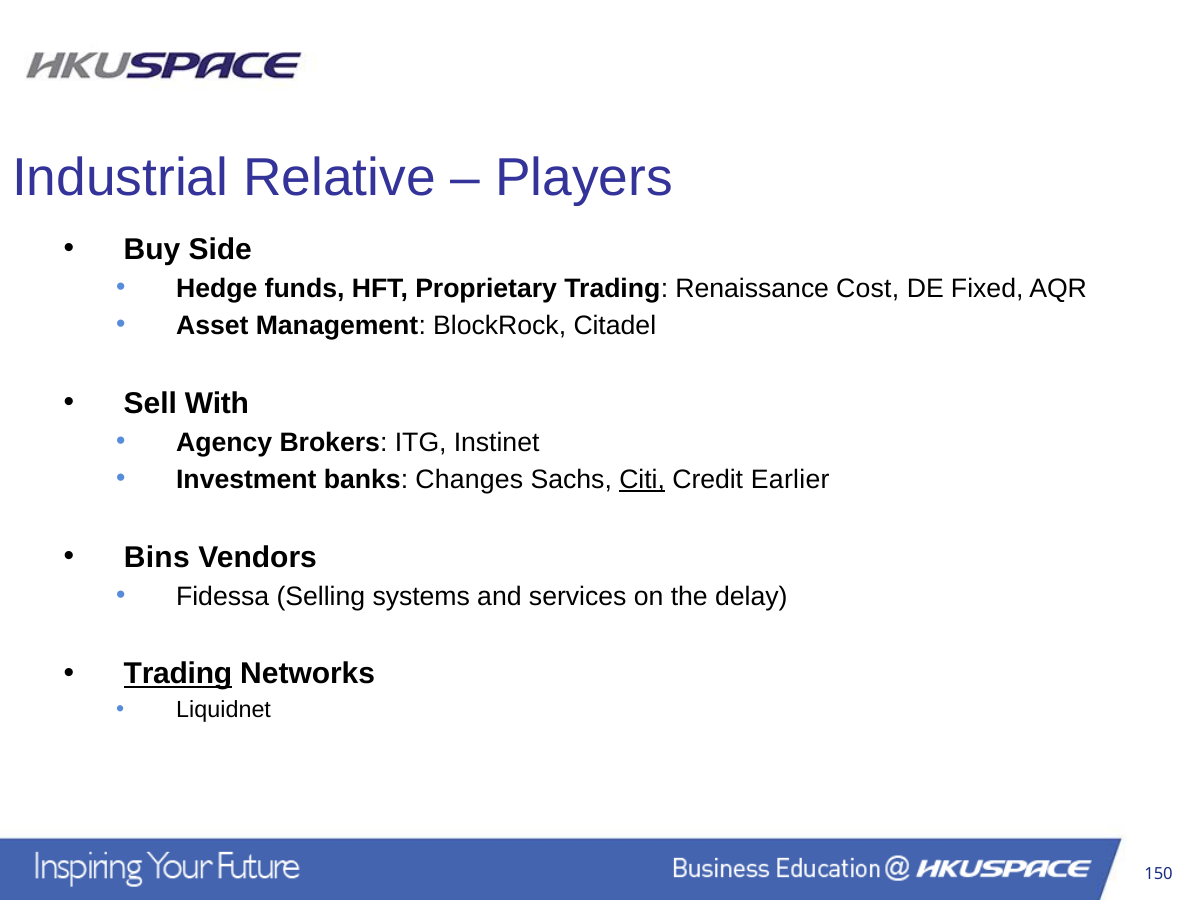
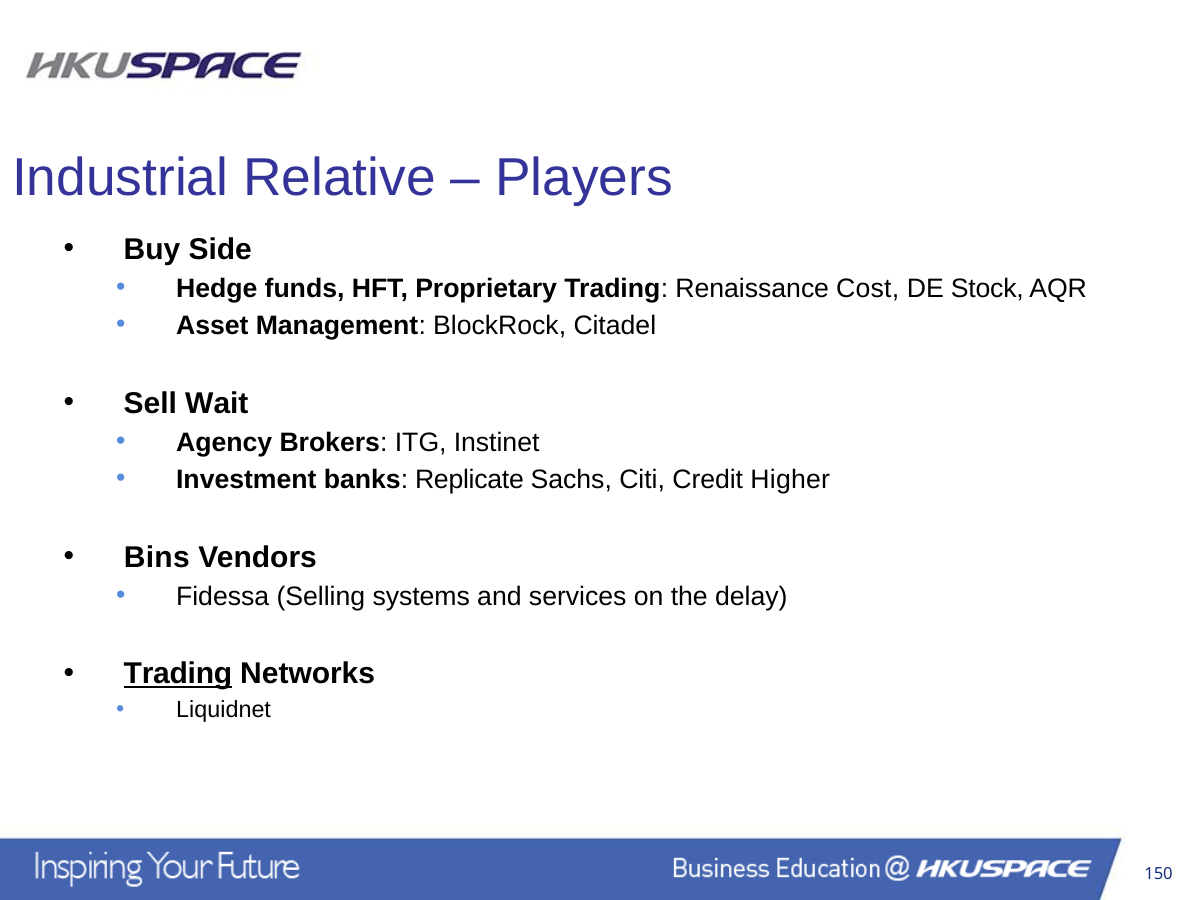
Fixed: Fixed -> Stock
With: With -> Wait
Changes: Changes -> Replicate
Citi underline: present -> none
Earlier: Earlier -> Higher
